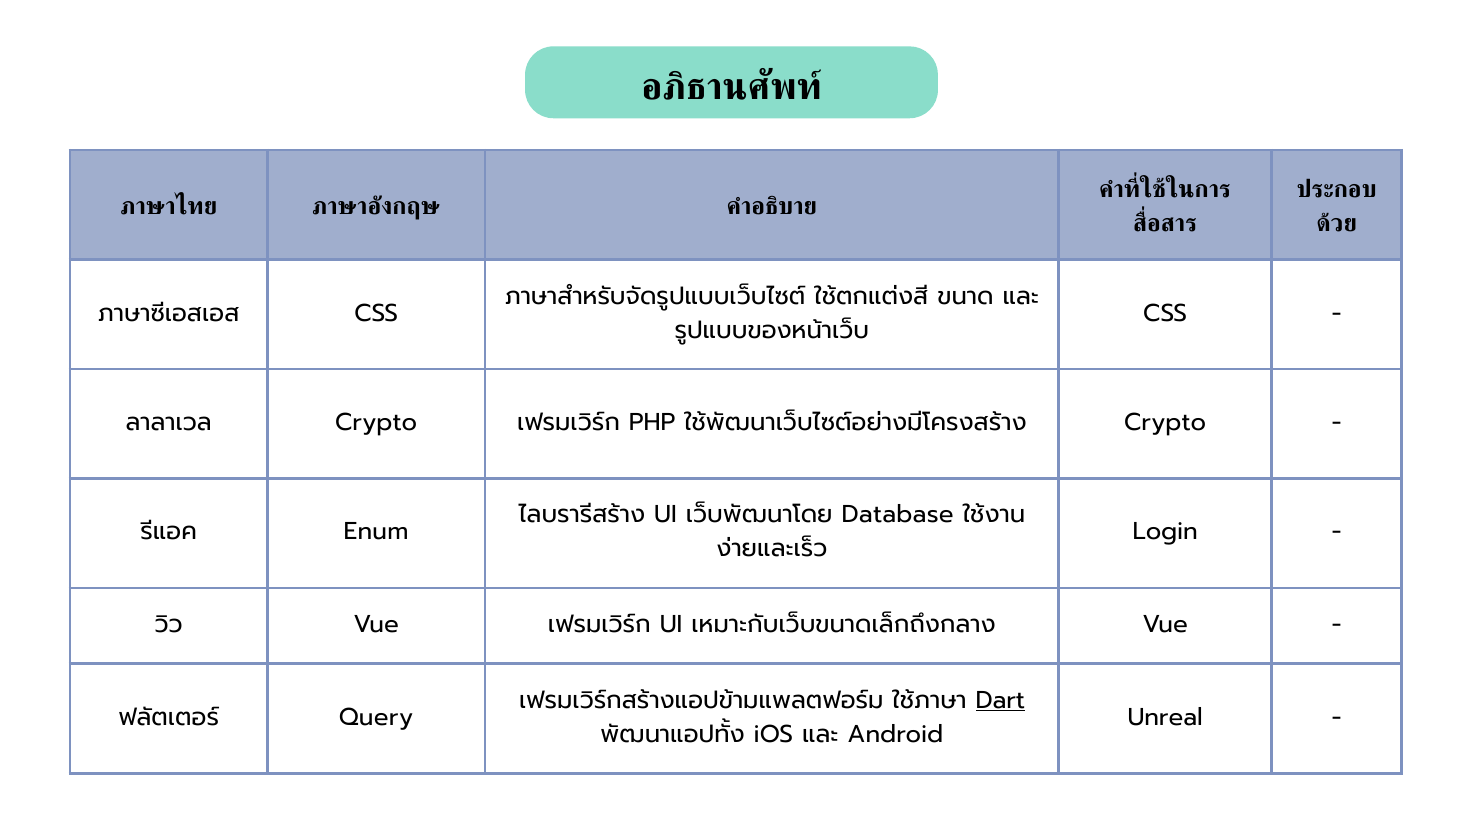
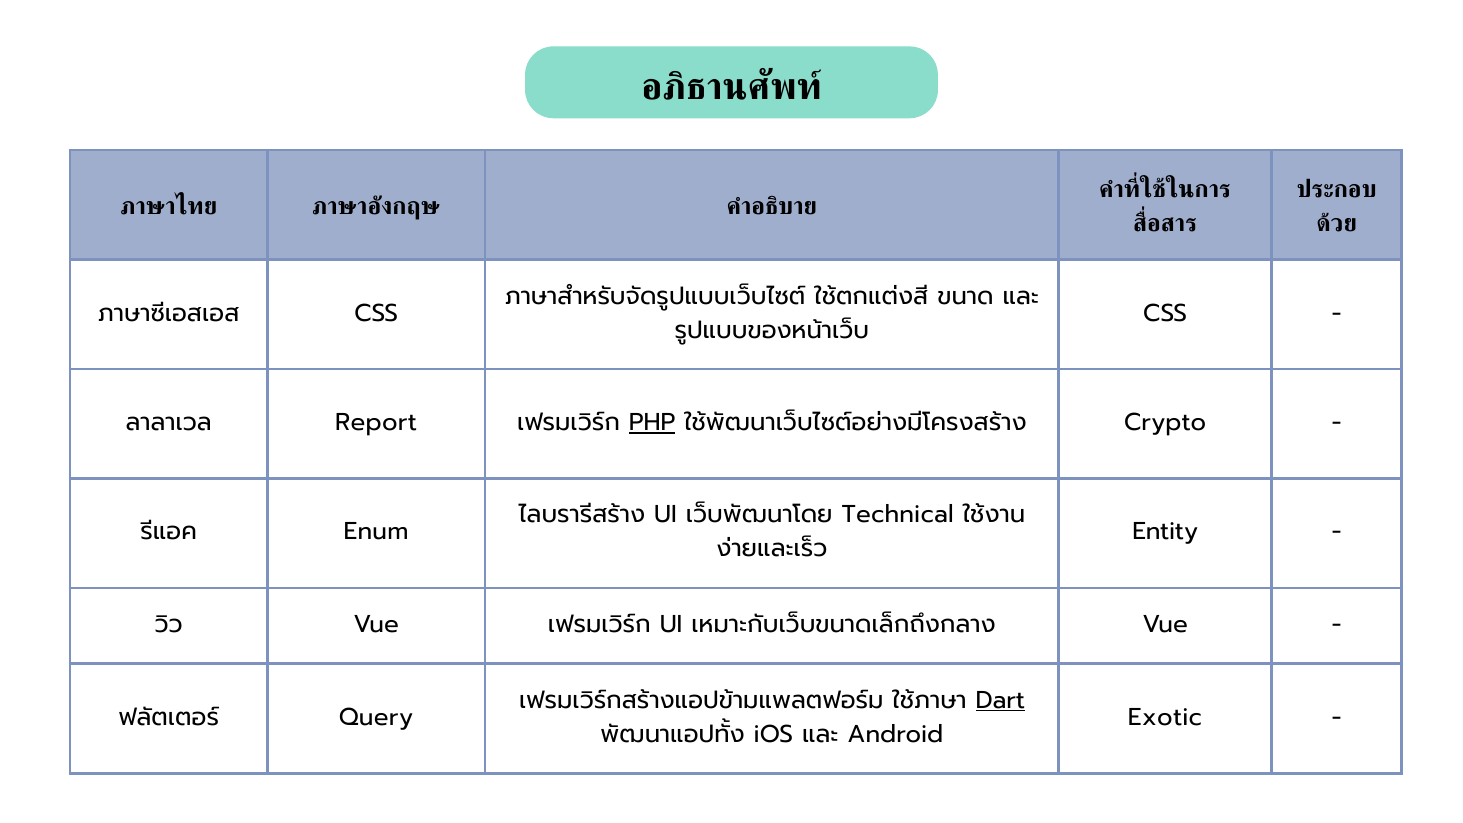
Crypto at (376, 422): Crypto -> Report
PHP underline: none -> present
Database: Database -> Technical
Login: Login -> Entity
Unreal: Unreal -> Exotic
